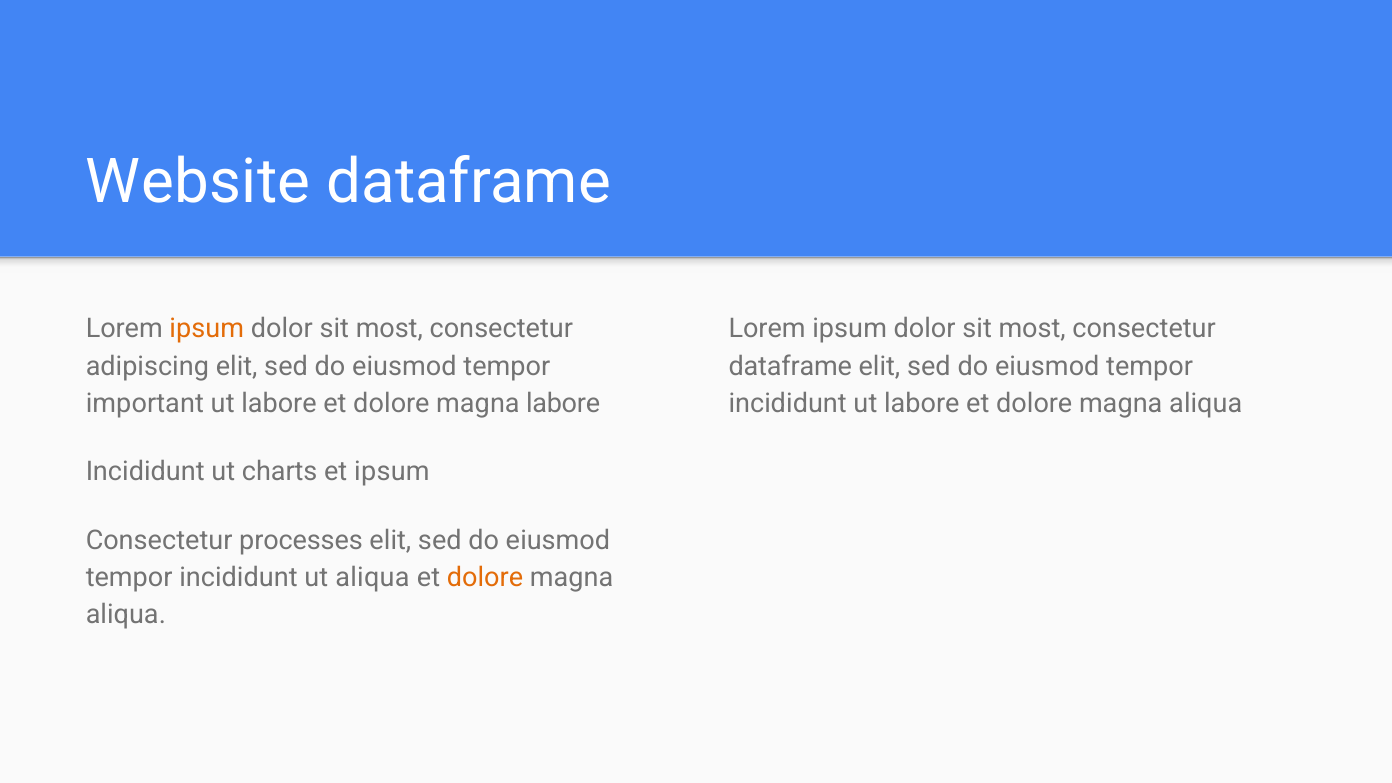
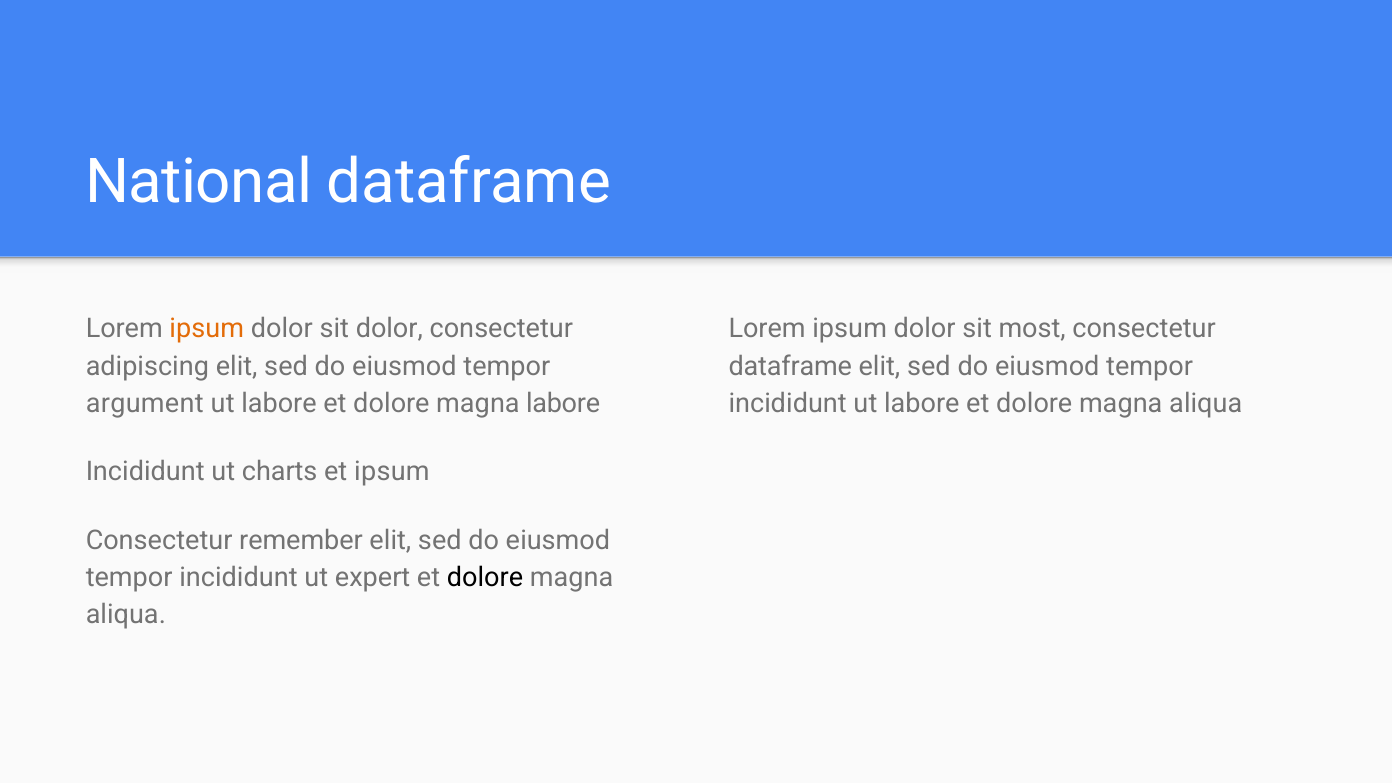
Website: Website -> National
most at (389, 329): most -> dolor
important: important -> argument
processes: processes -> remember
ut aliqua: aliqua -> expert
dolore at (485, 577) colour: orange -> black
